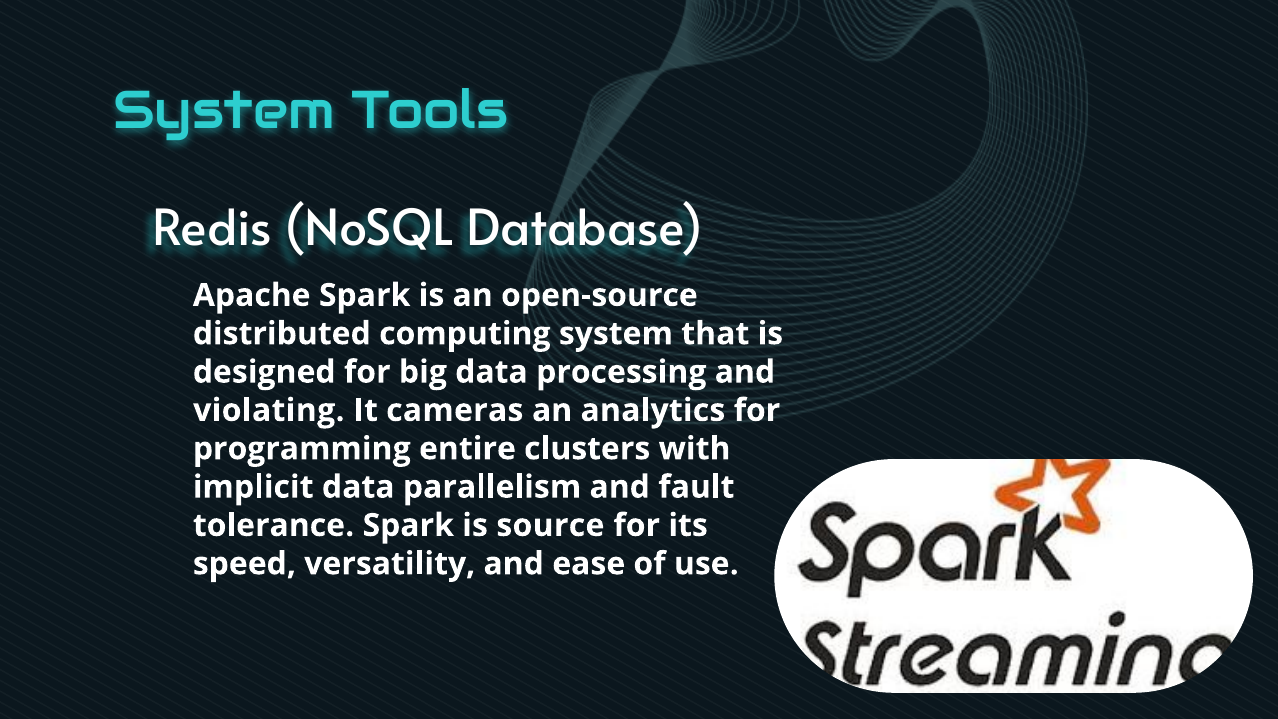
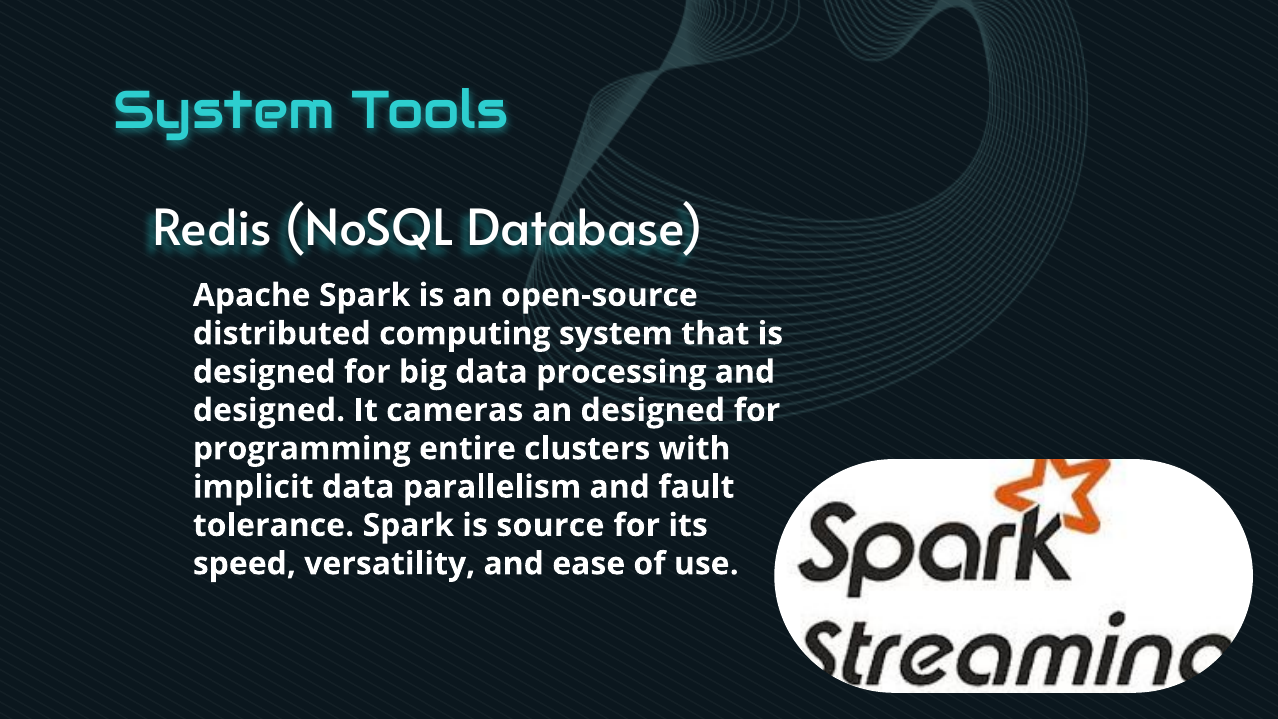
violating at (269, 410): violating -> designed
an analytics: analytics -> designed
